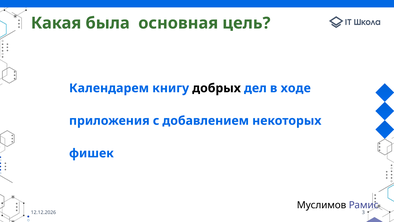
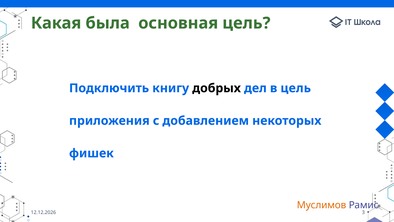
Календарем: Календарем -> Подключить
в ходе: ходе -> цель
Муслимов colour: black -> orange
